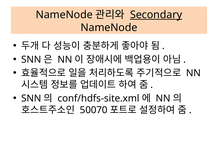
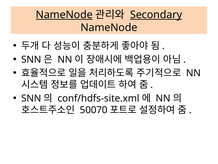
NameNode at (64, 15) underline: none -> present
